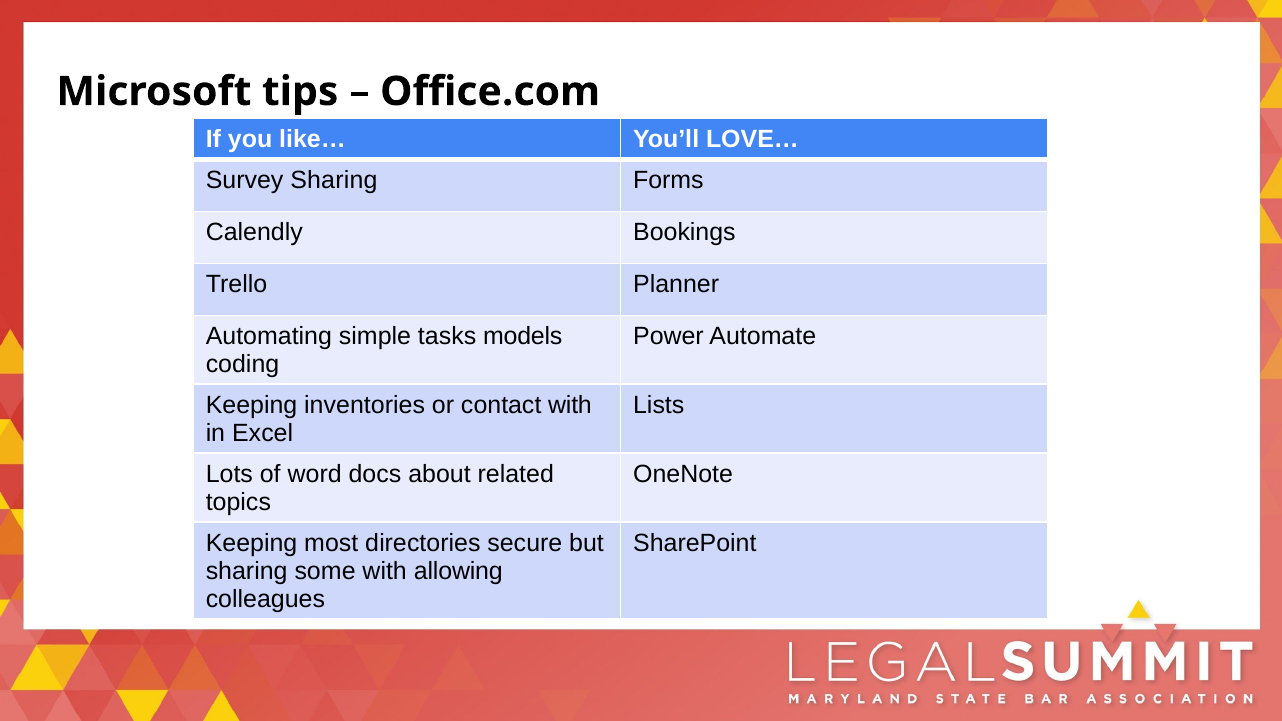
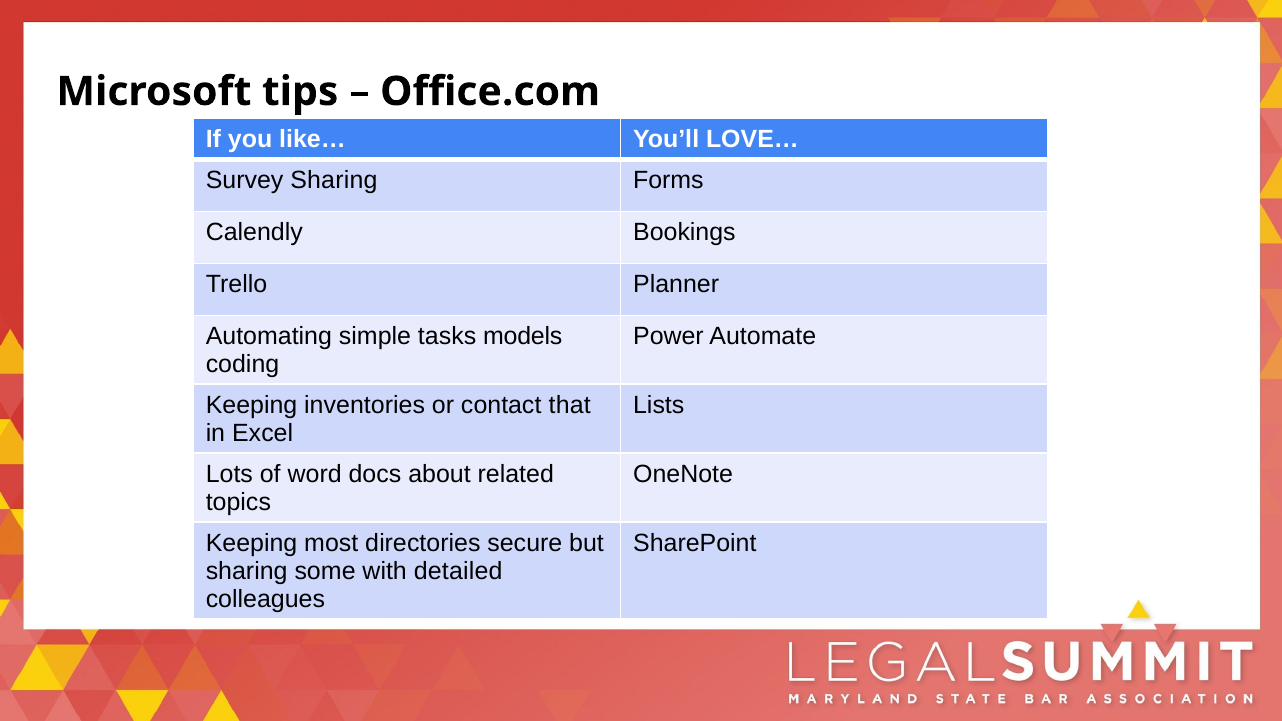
contact with: with -> that
allowing: allowing -> detailed
